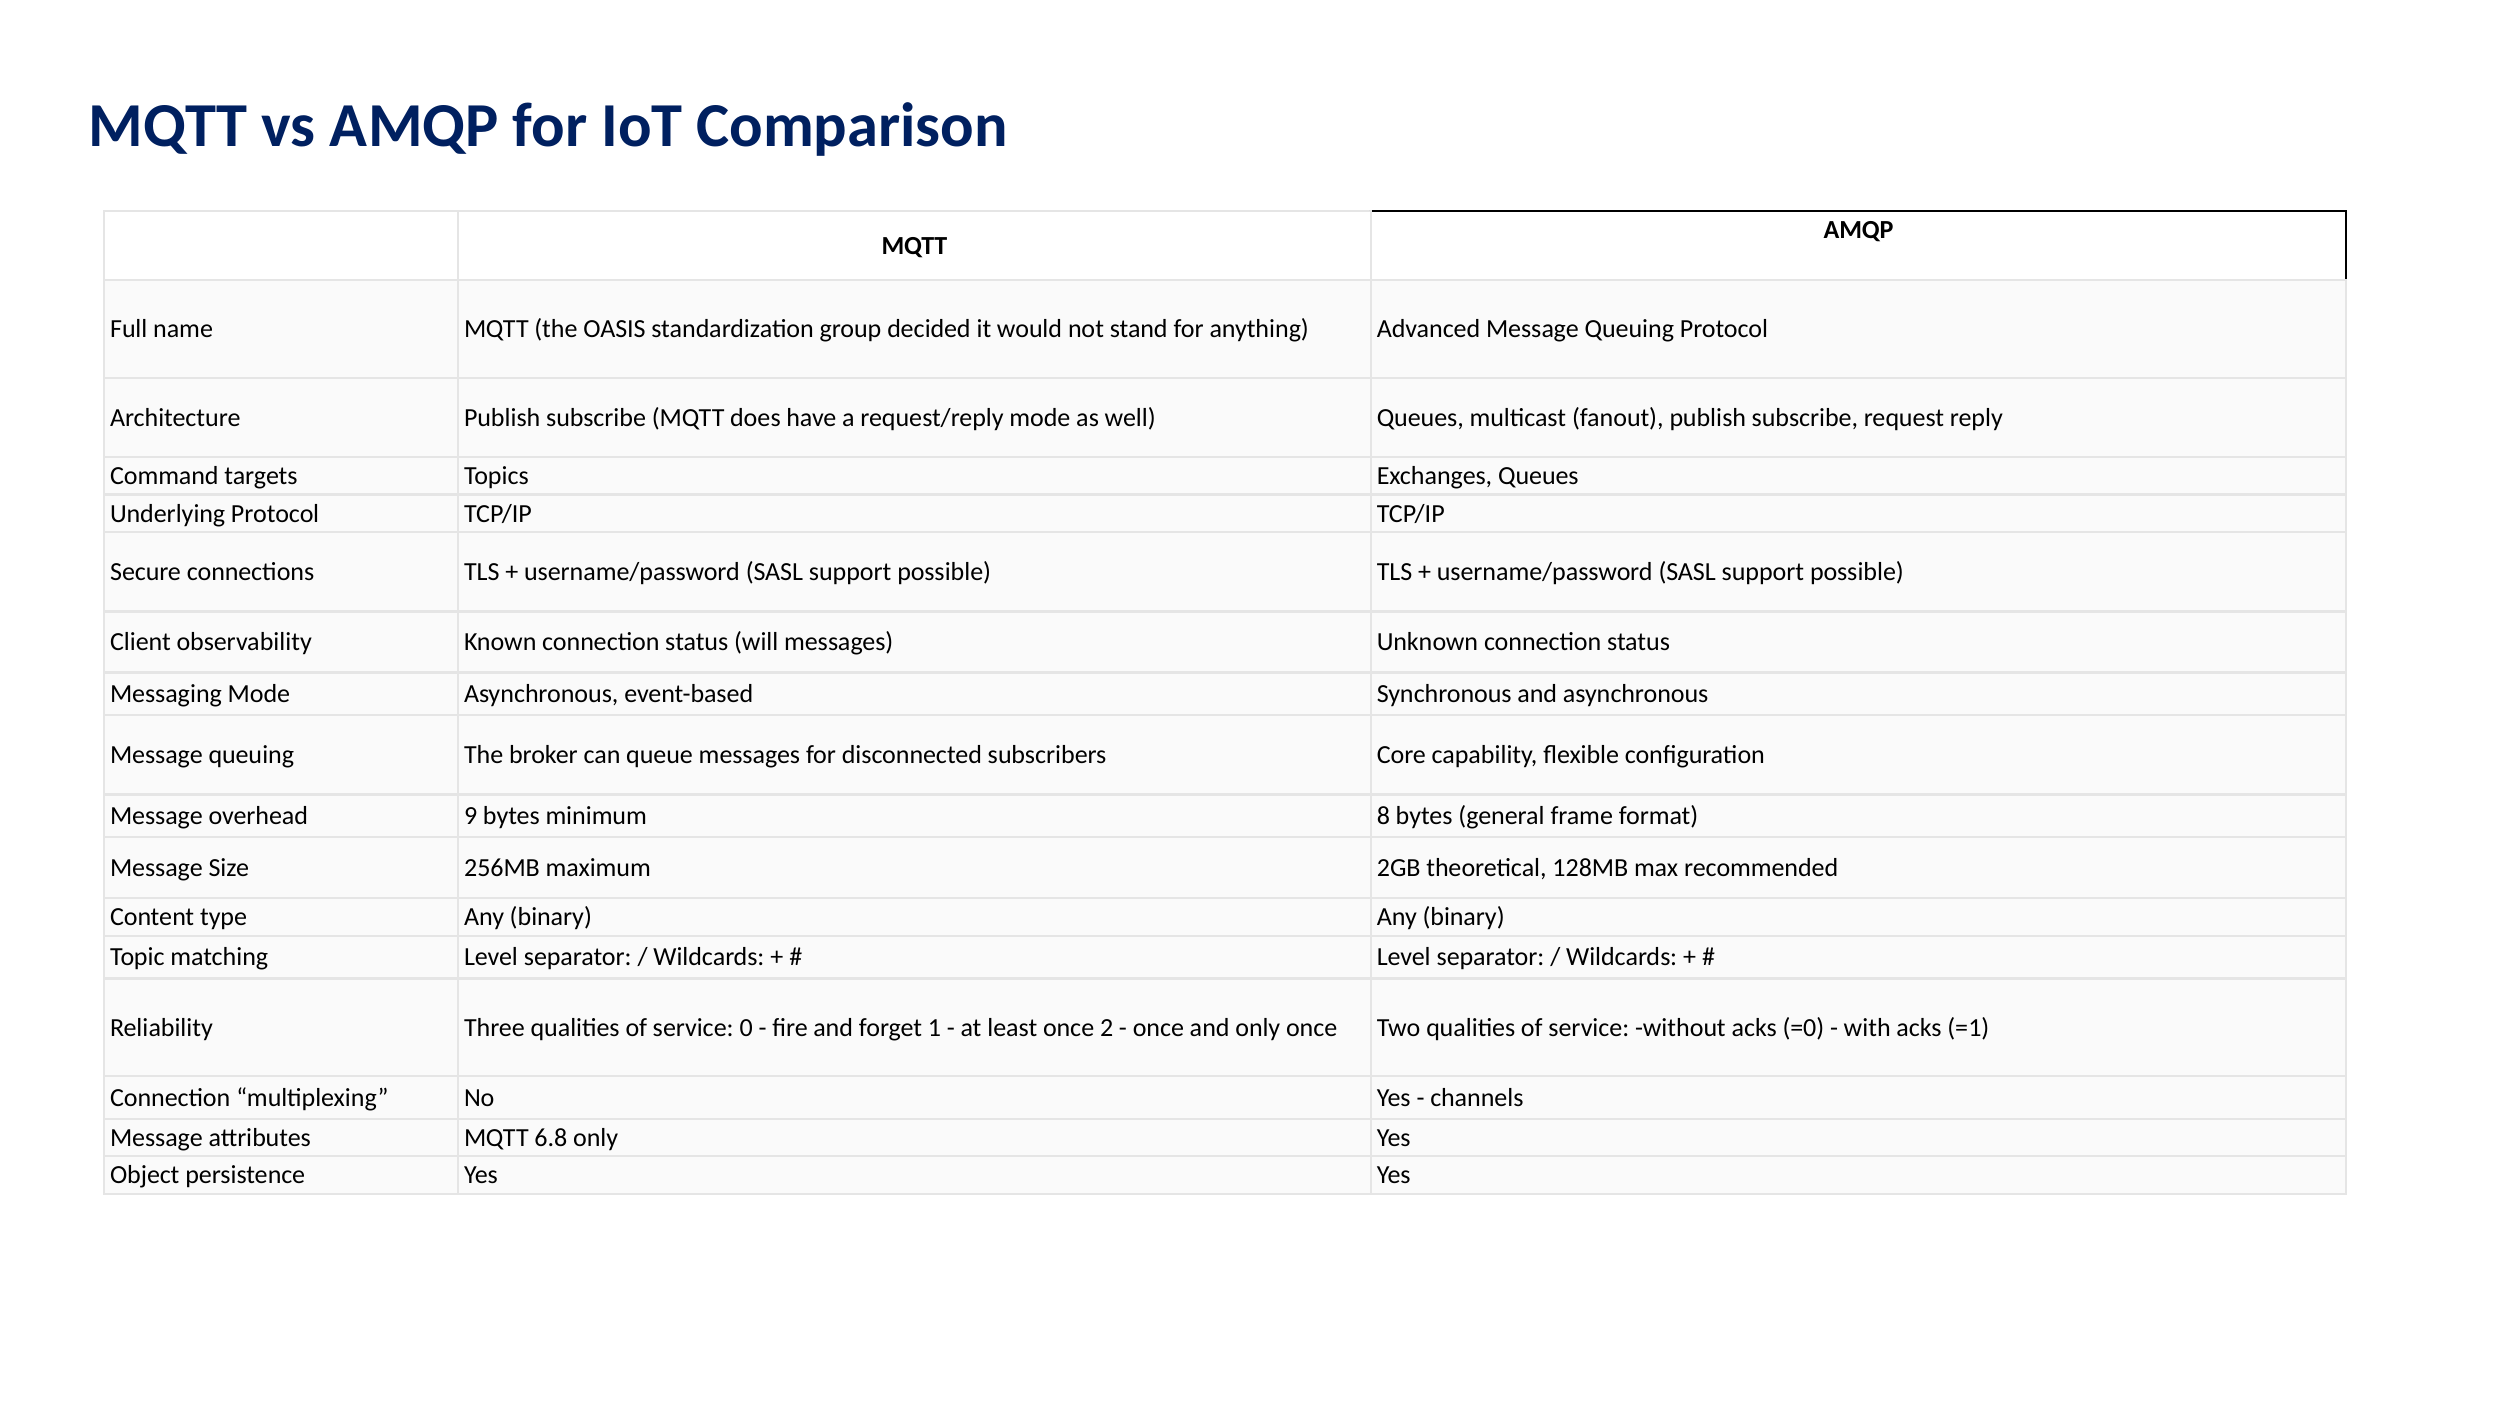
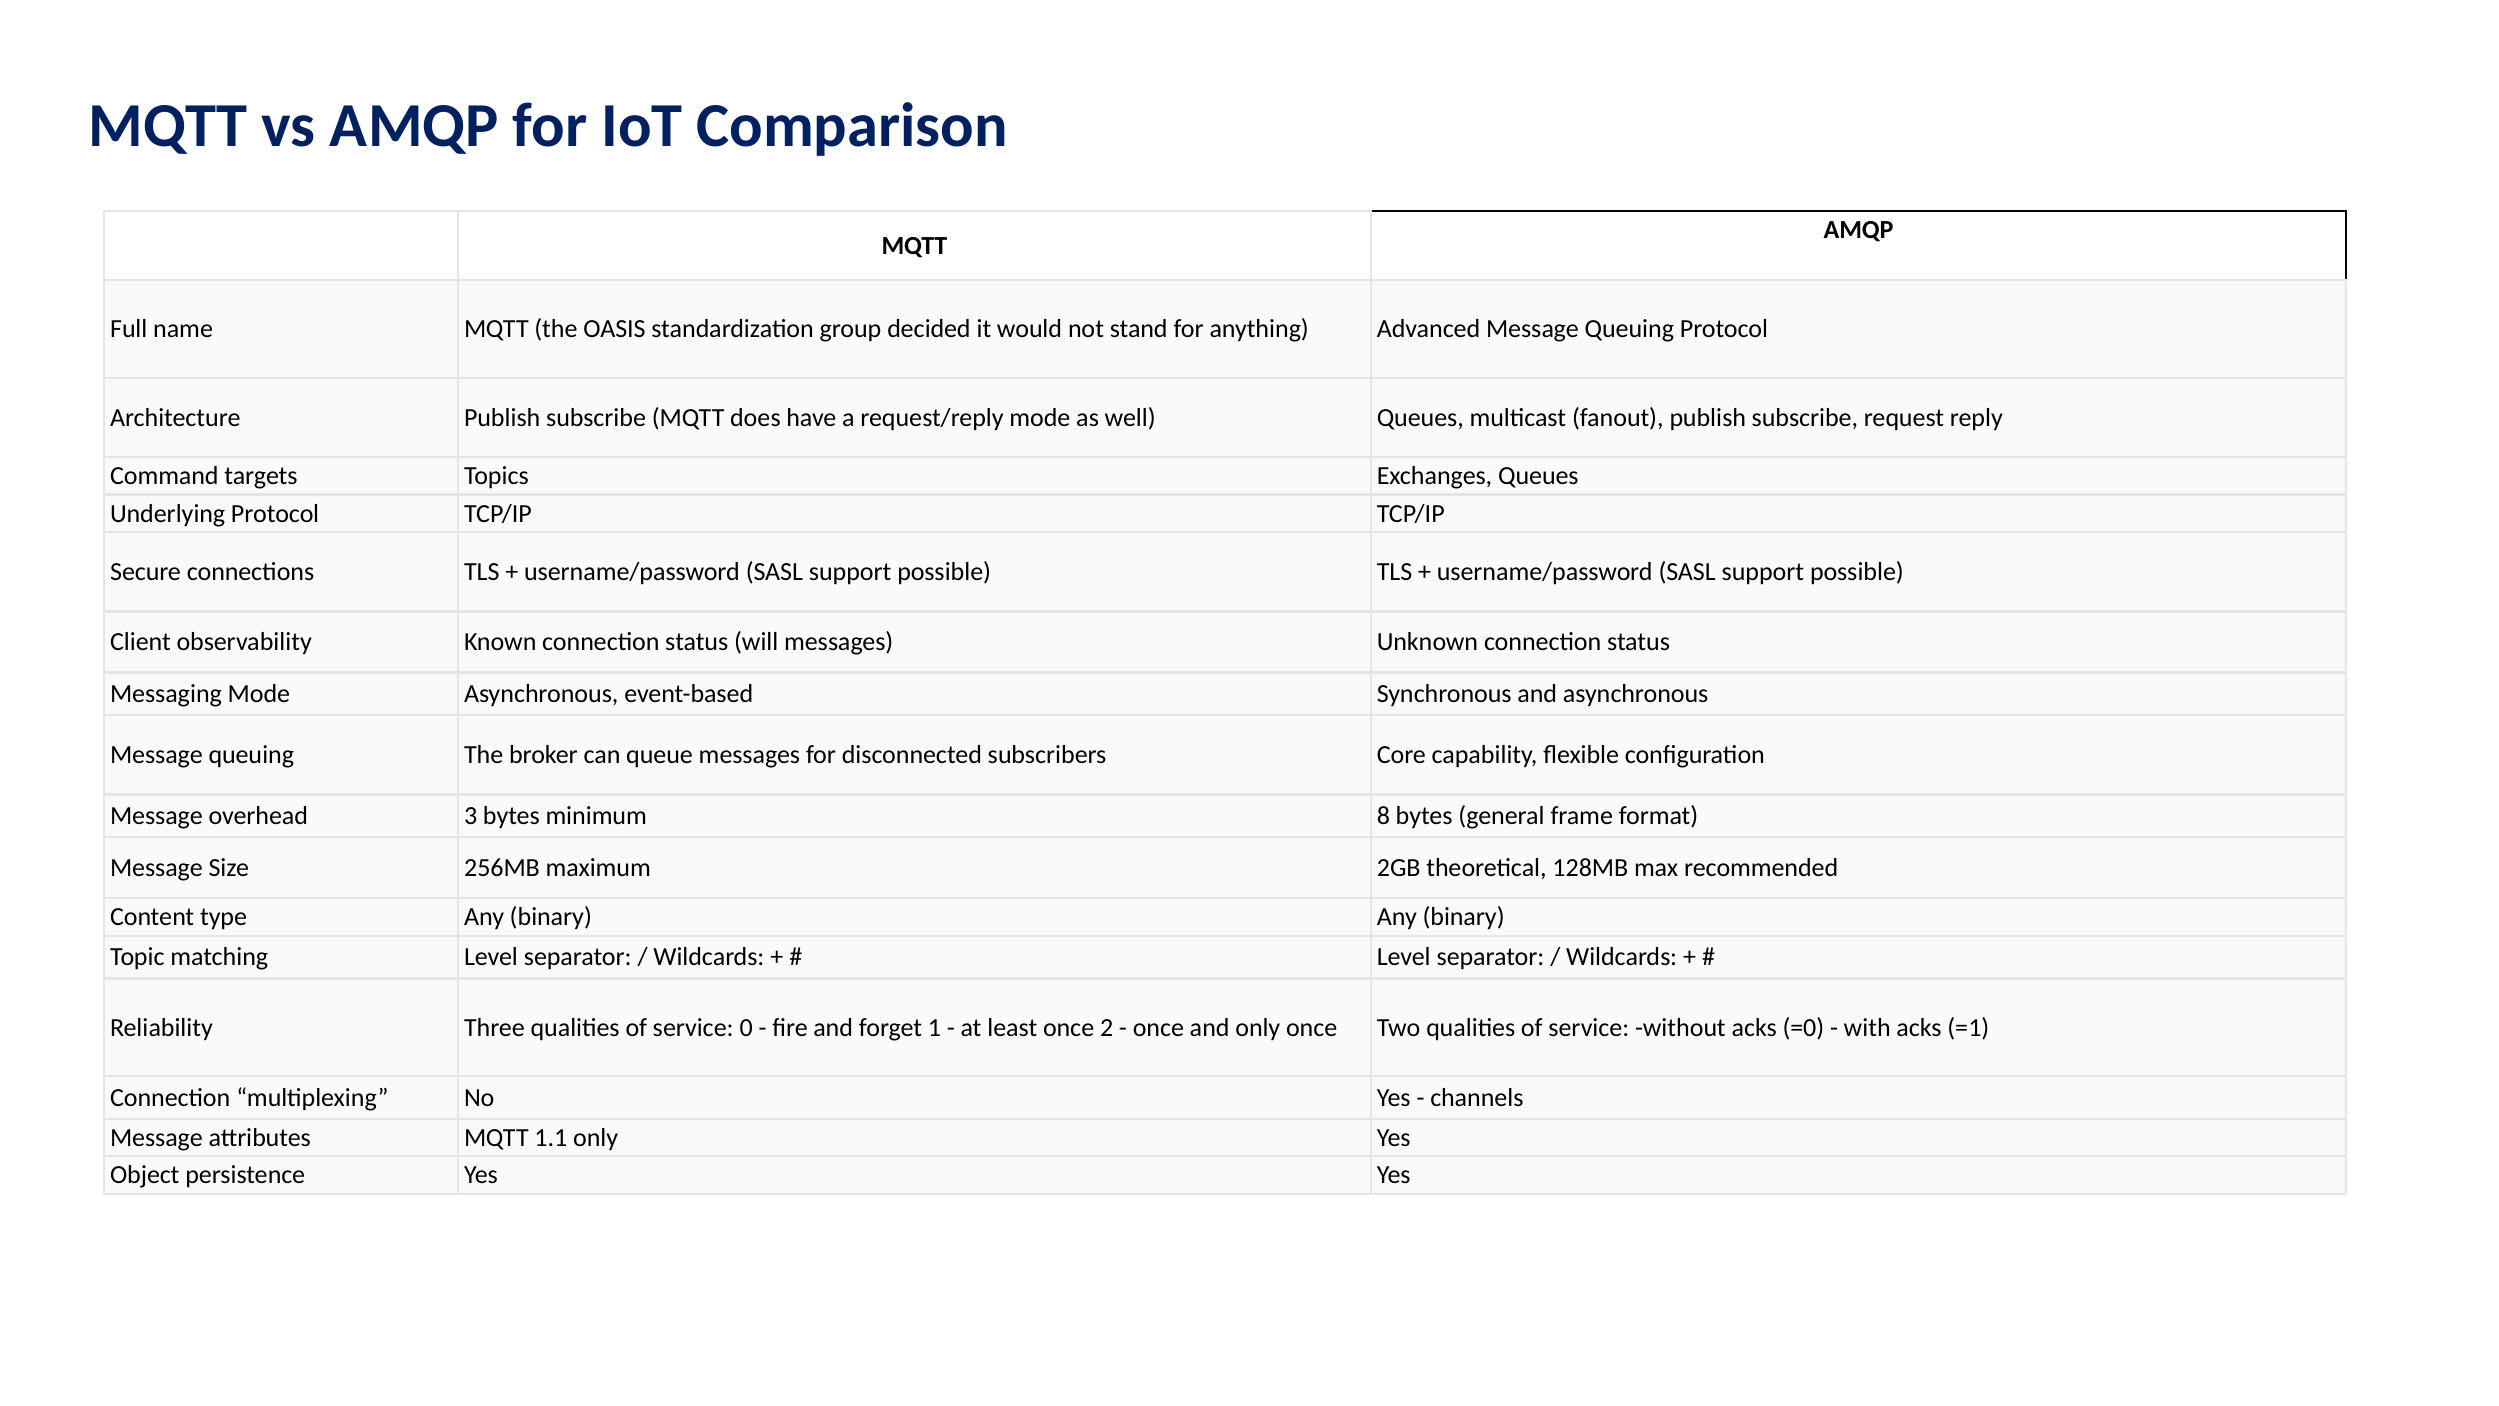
9: 9 -> 3
6.8: 6.8 -> 1.1
